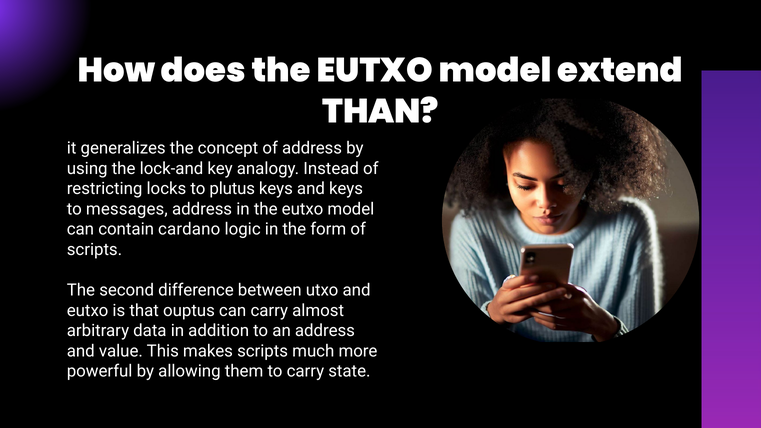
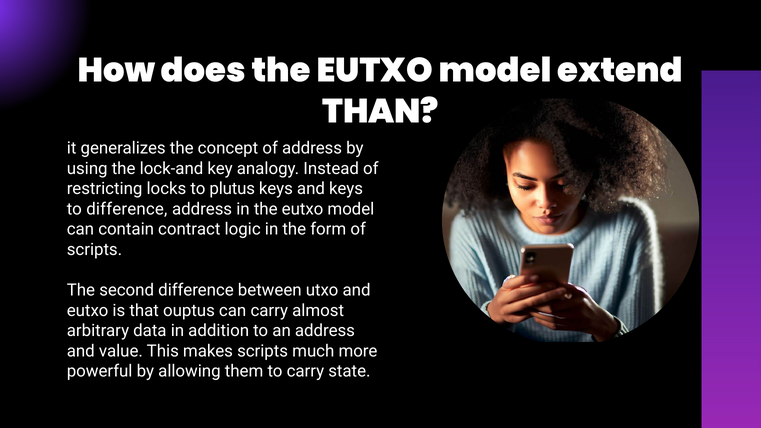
to messages: messages -> difference
cardano: cardano -> contract
